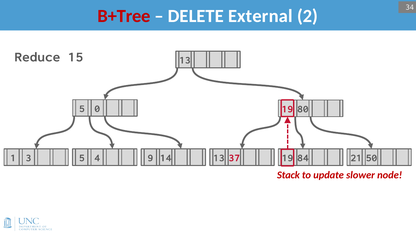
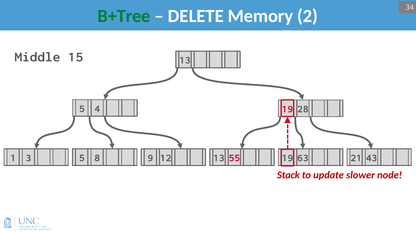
B+Tree colour: red -> green
External: External -> Memory
Reduce: Reduce -> Middle
0: 0 -> 4
80: 80 -> 28
4: 4 -> 8
14: 14 -> 12
37: 37 -> 55
84: 84 -> 63
50: 50 -> 43
